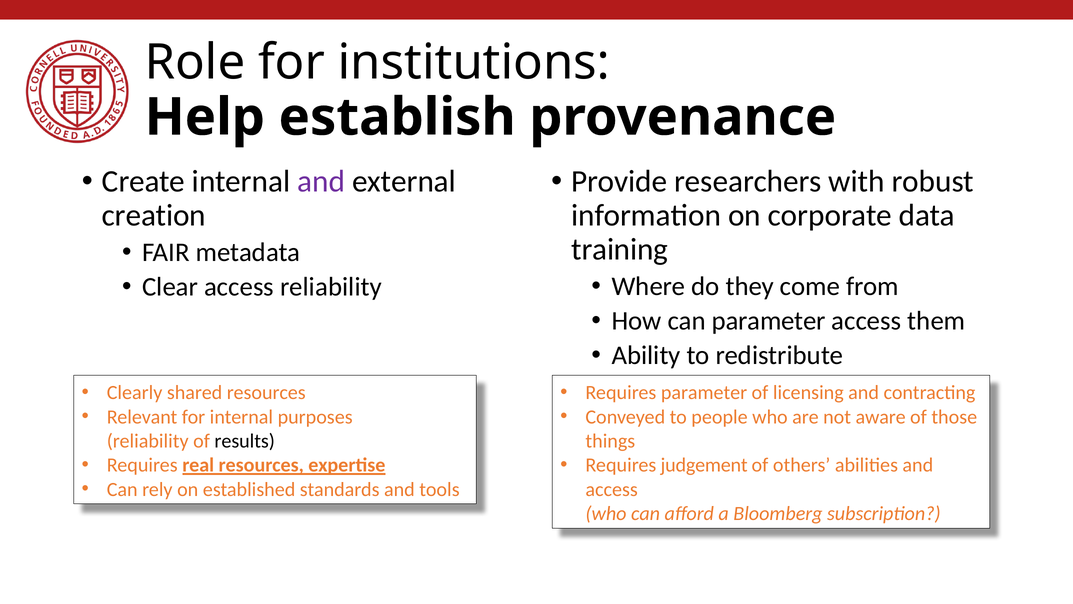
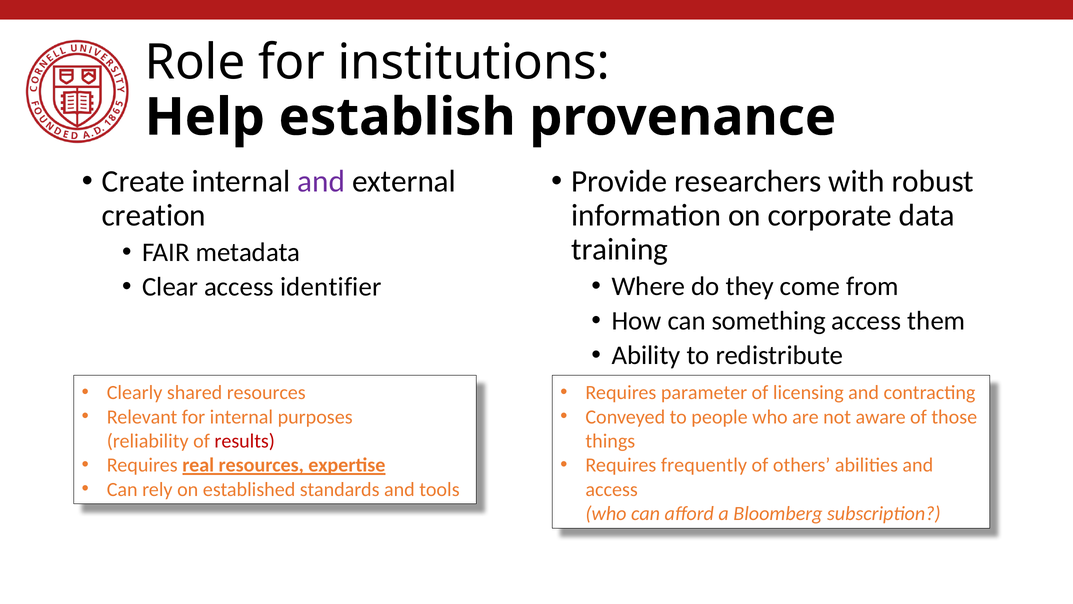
access reliability: reliability -> identifier
can parameter: parameter -> something
results colour: black -> red
judgement: judgement -> frequently
